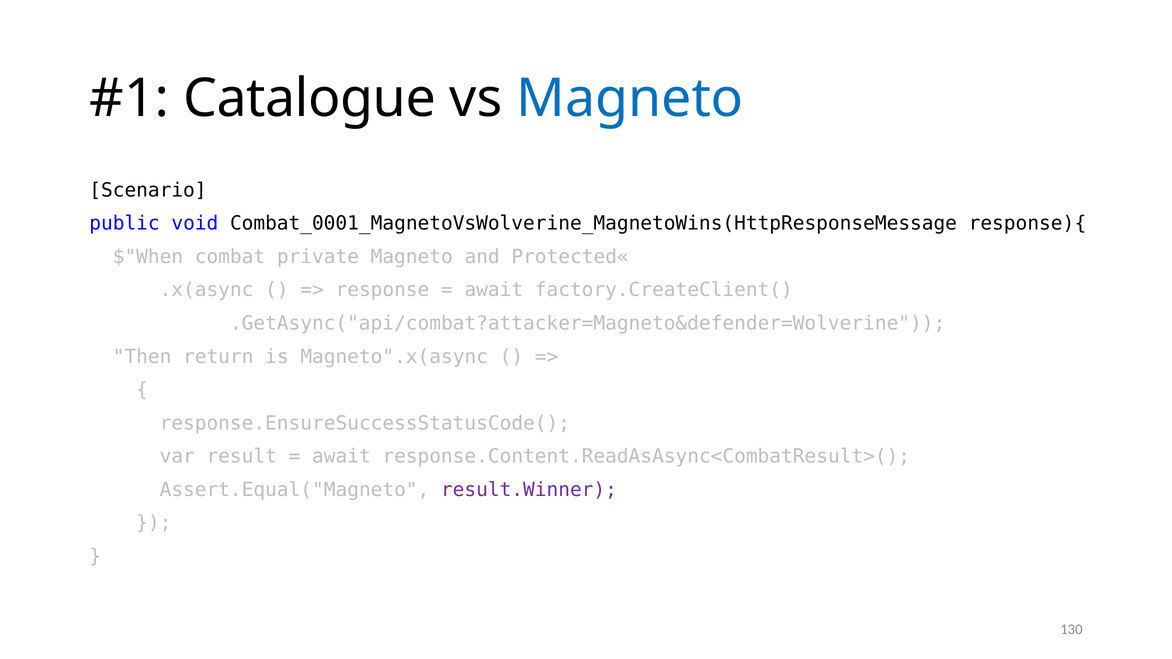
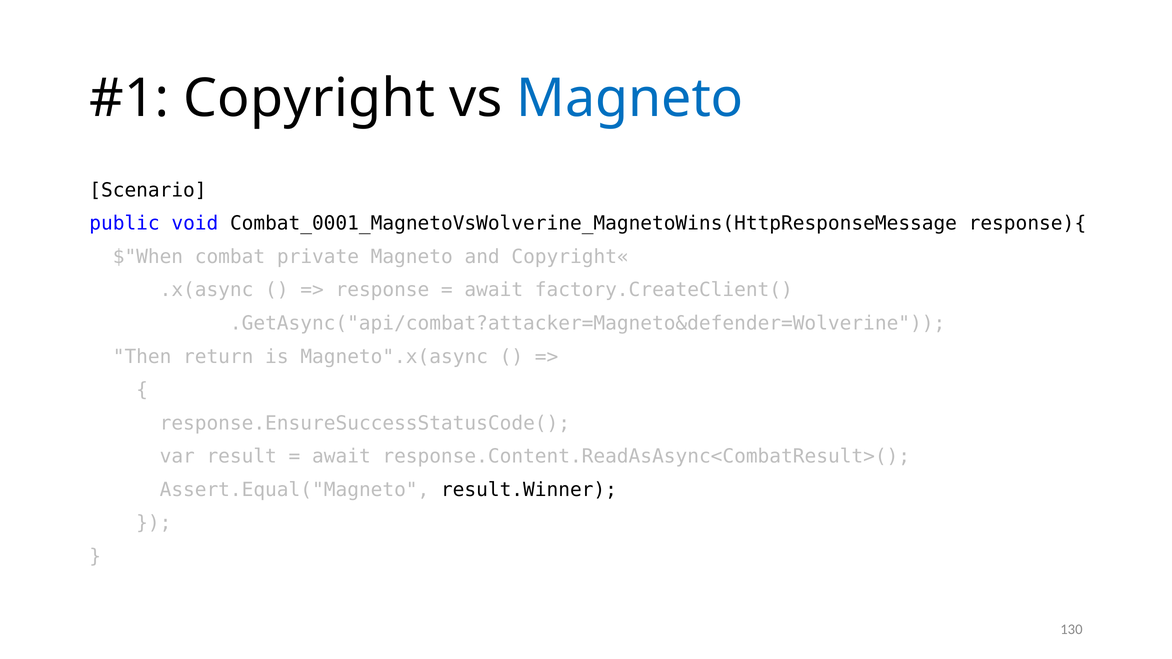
Catalogue: Catalogue -> Copyright
Protected«: Protected« -> Copyright«
result.Winner colour: purple -> black
